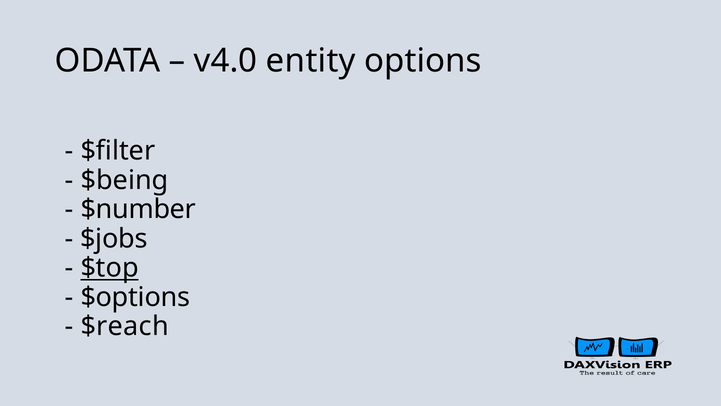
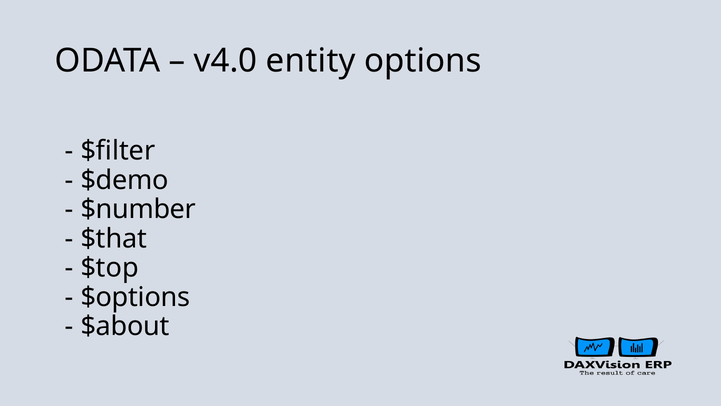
$being: $being -> $demo
$jobs: $jobs -> $that
$top underline: present -> none
$reach: $reach -> $about
